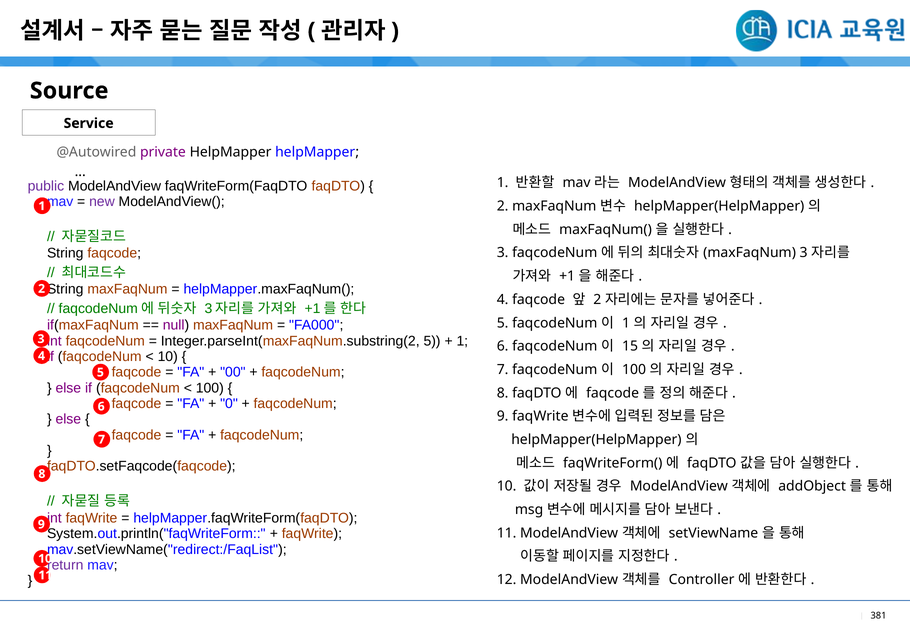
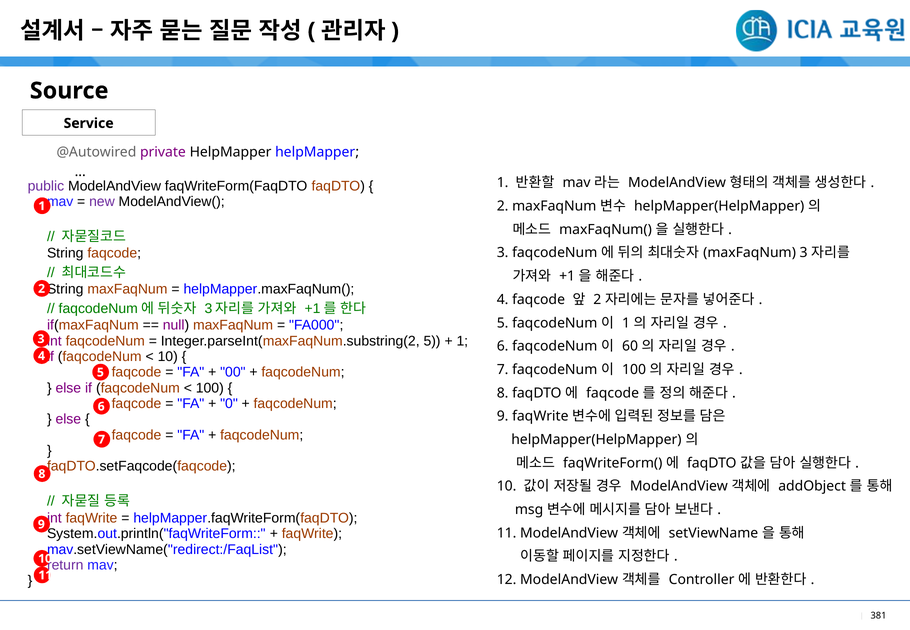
15: 15 -> 60
